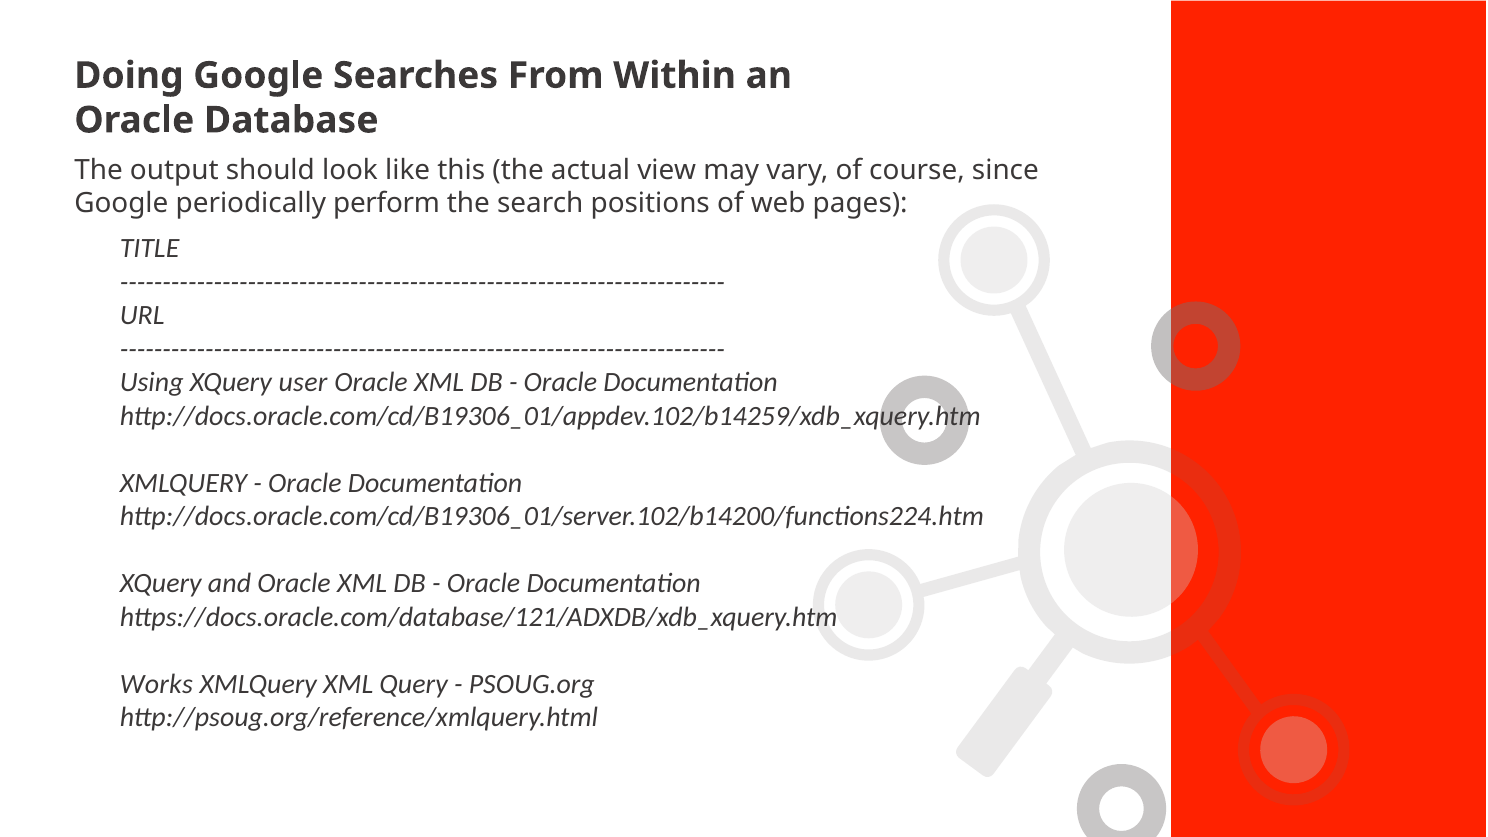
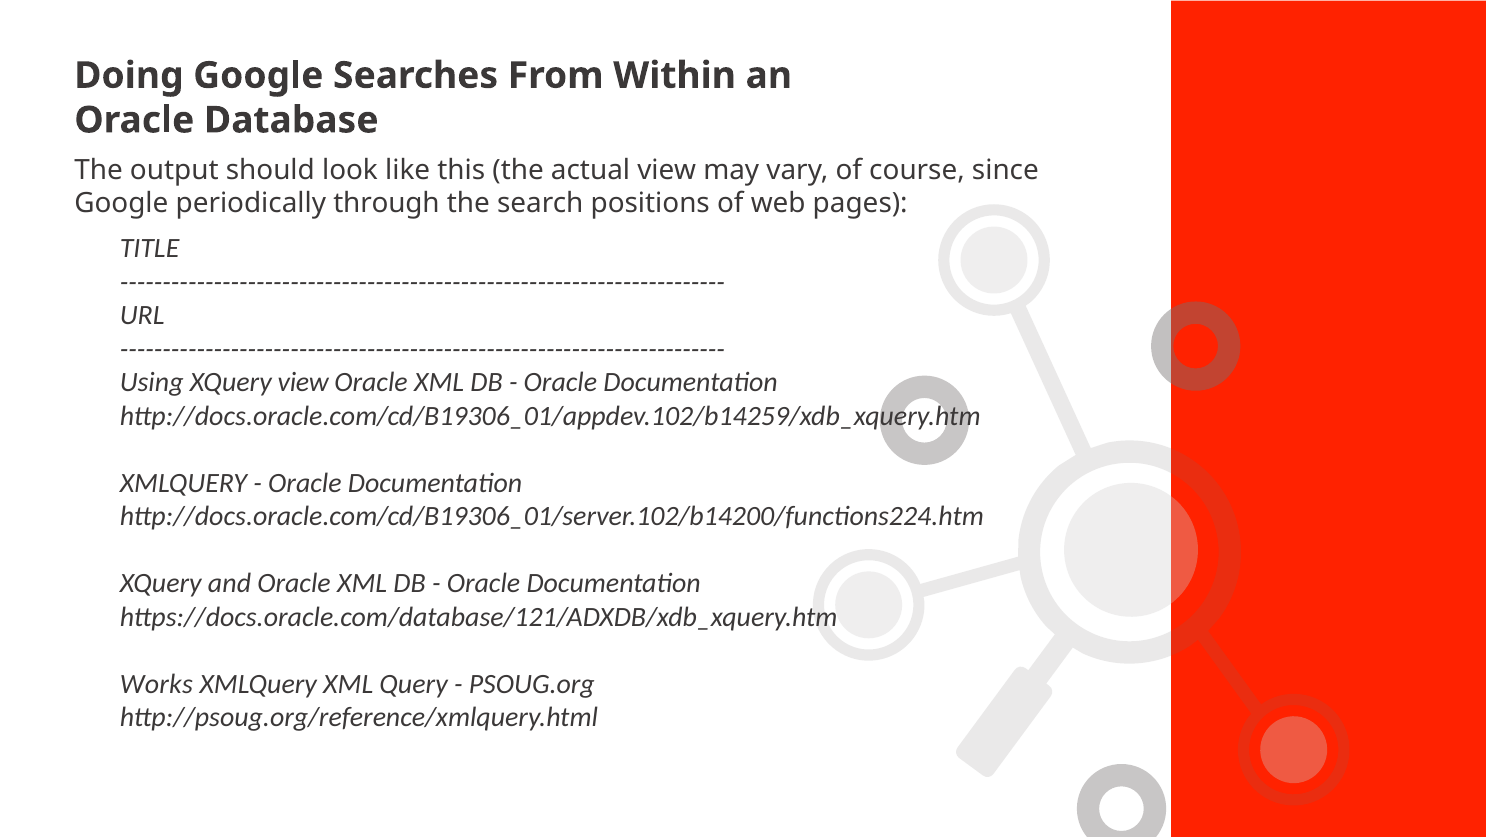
perform: perform -> through
XQuery user: user -> view
